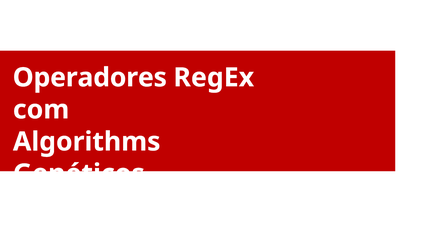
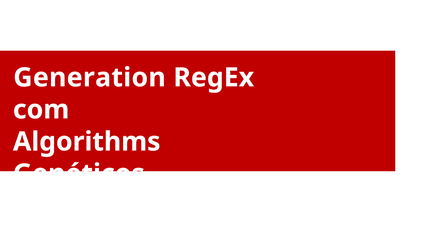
Operadores: Operadores -> Generation
